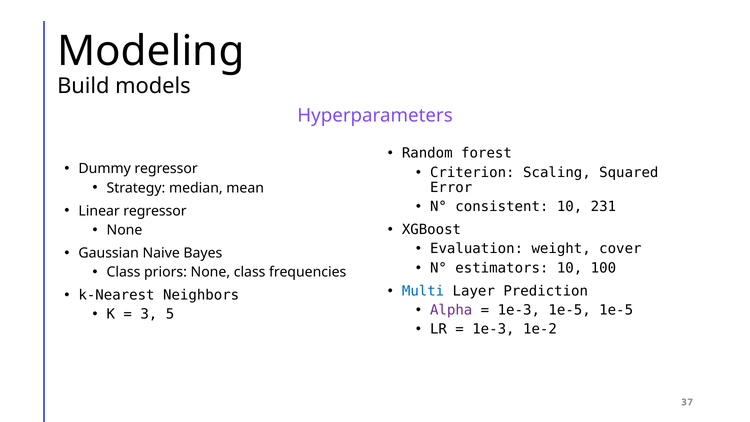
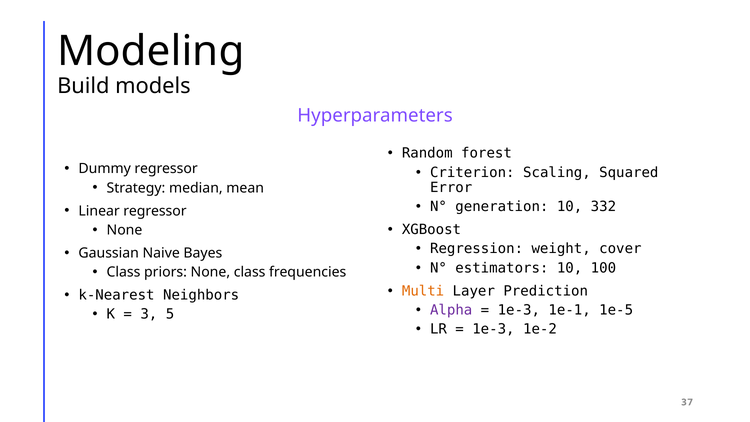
consistent: consistent -> generation
231: 231 -> 332
Evaluation: Evaluation -> Regression
Multi colour: blue -> orange
1e-3 1e-5: 1e-5 -> 1e-1
